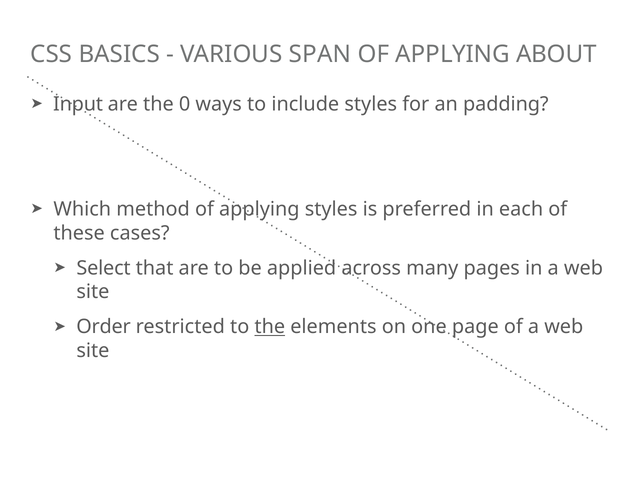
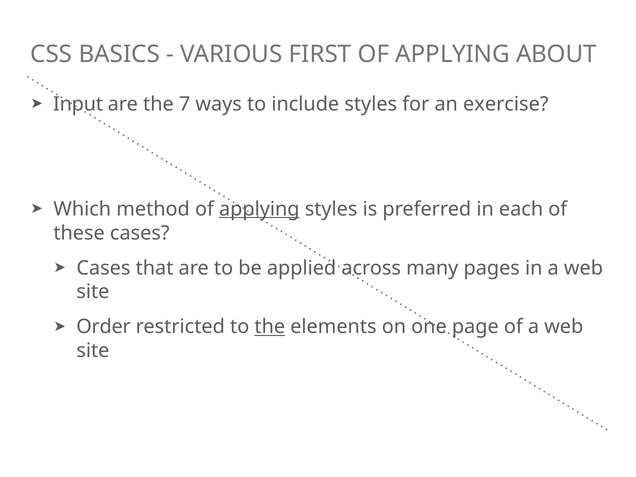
SPAN: SPAN -> FIRST
0: 0 -> 7
padding: padding -> exercise
applying at (259, 209) underline: none -> present
Select at (104, 268): Select -> Cases
